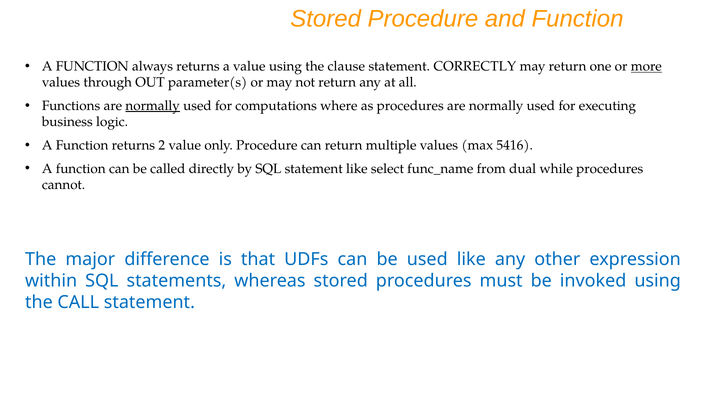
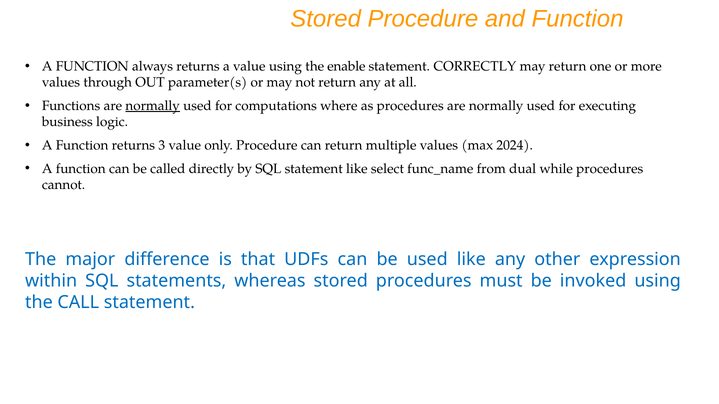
clause: clause -> enable
more underline: present -> none
2: 2 -> 3
5416: 5416 -> 2024
